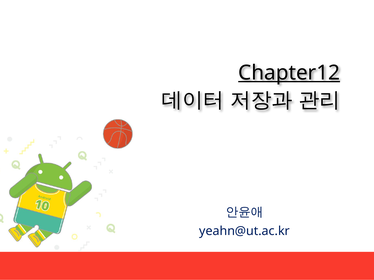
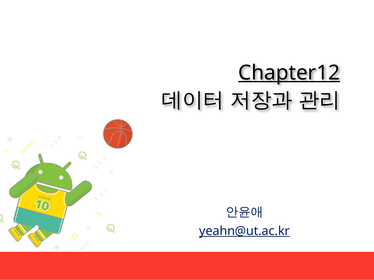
yeahn@ut.ac.kr underline: none -> present
